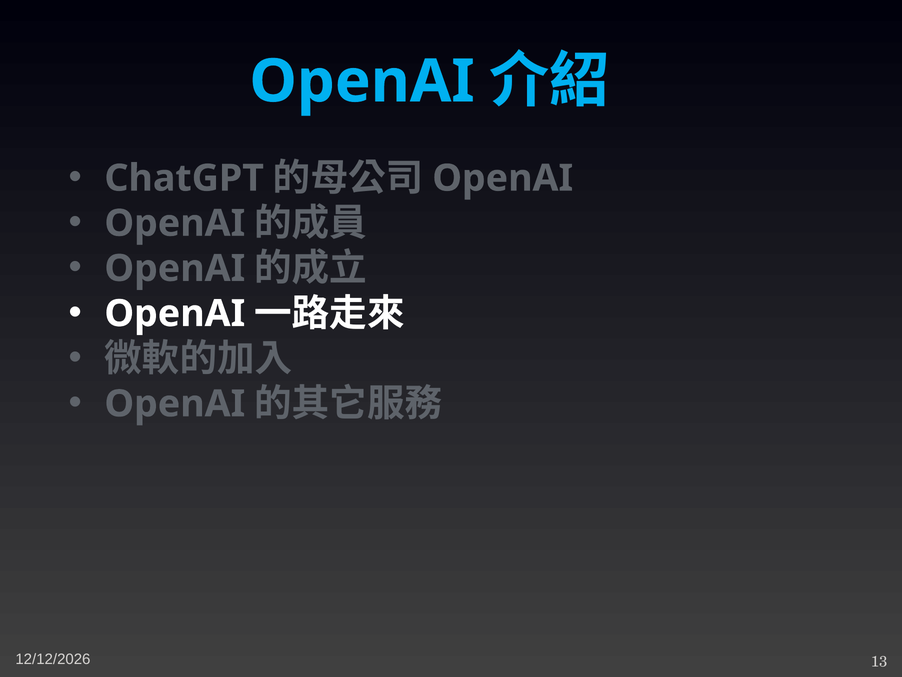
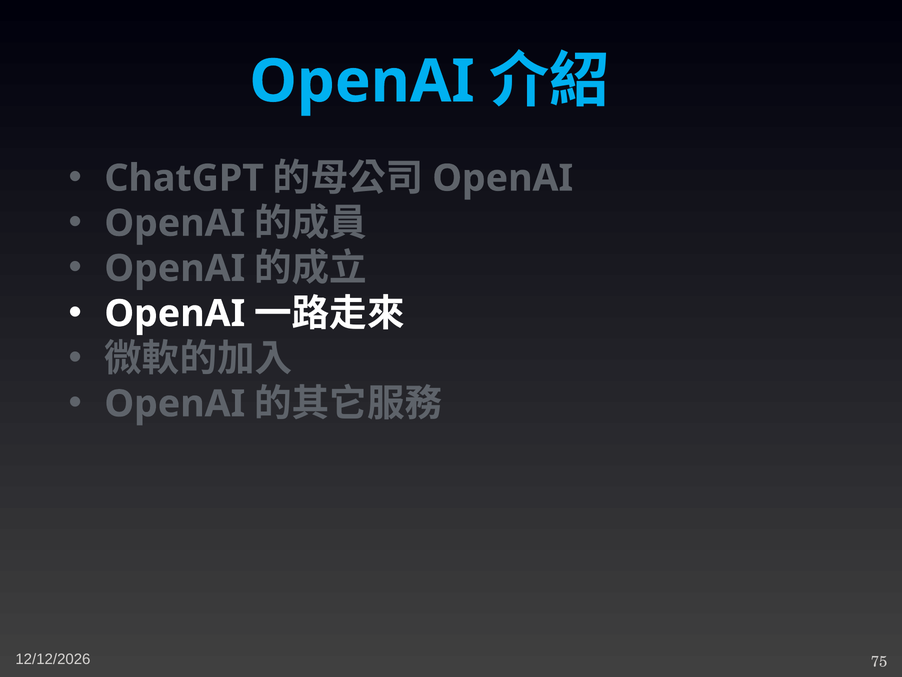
13: 13 -> 75
